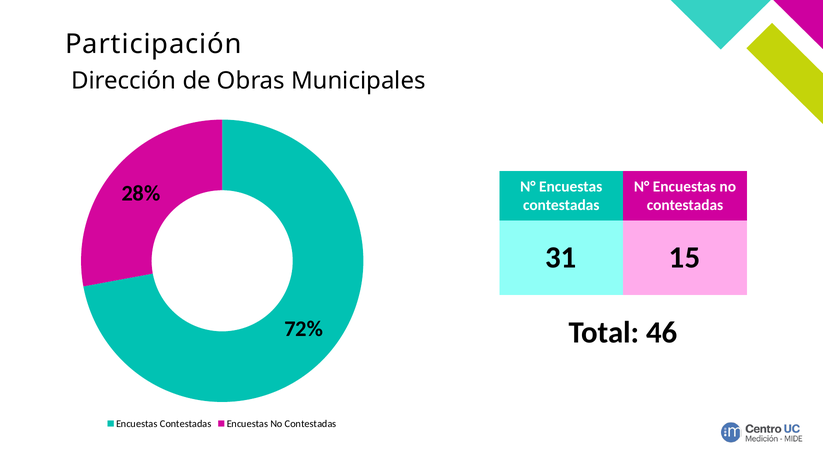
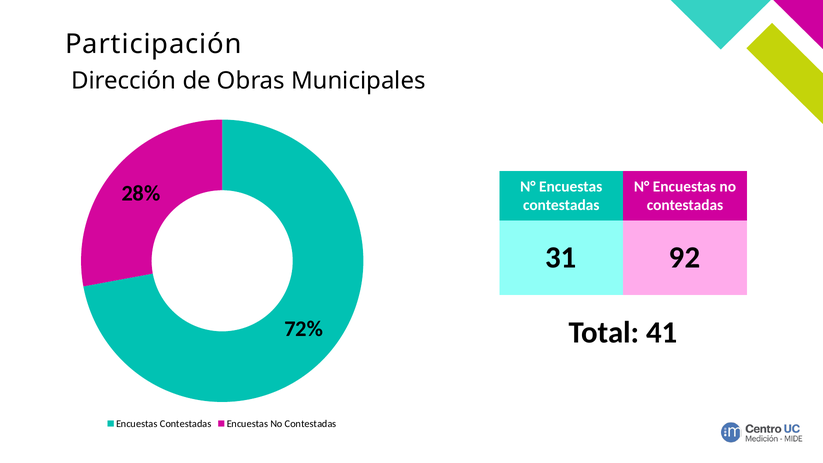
15: 15 -> 92
46: 46 -> 41
